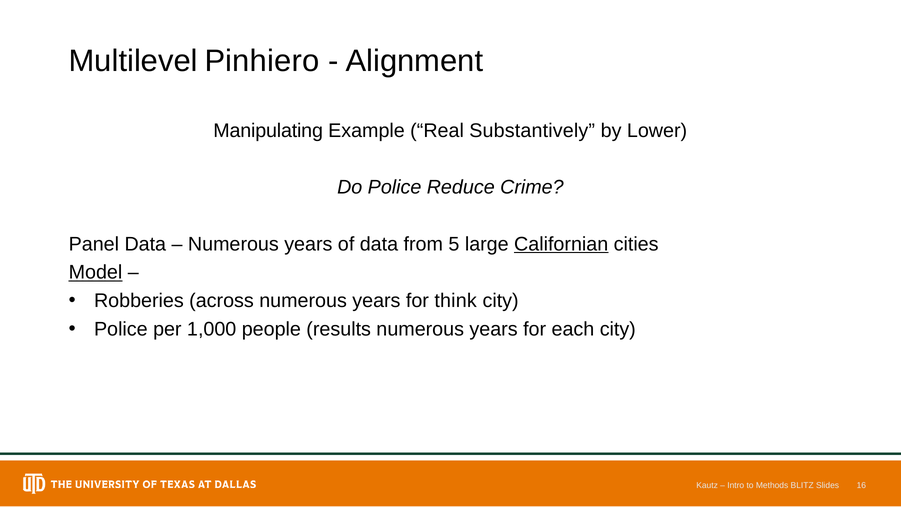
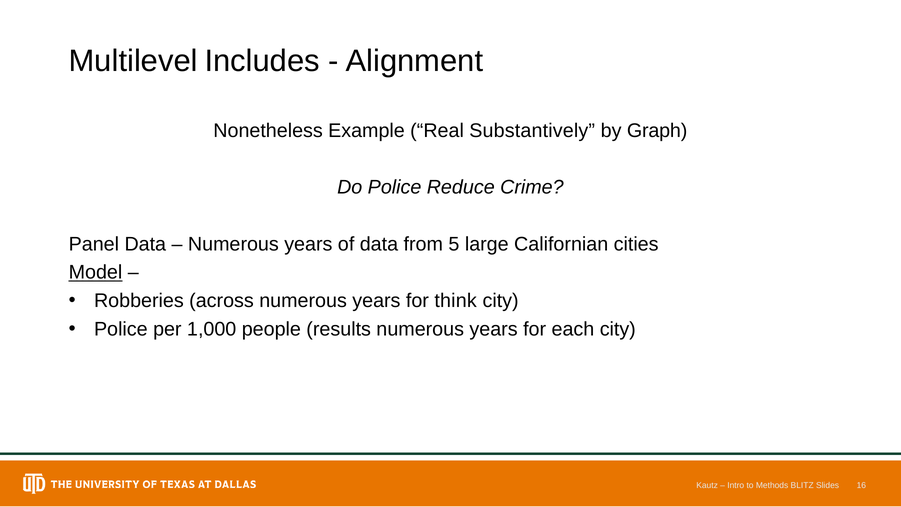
Pinhiero: Pinhiero -> Includes
Manipulating: Manipulating -> Nonetheless
Lower: Lower -> Graph
Californian underline: present -> none
